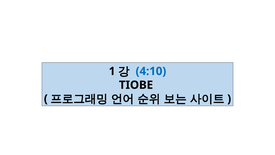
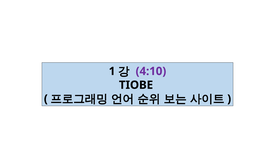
4:10 colour: blue -> purple
